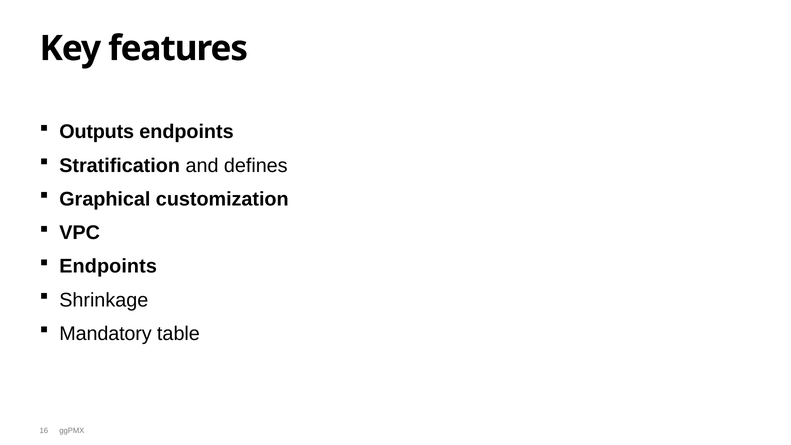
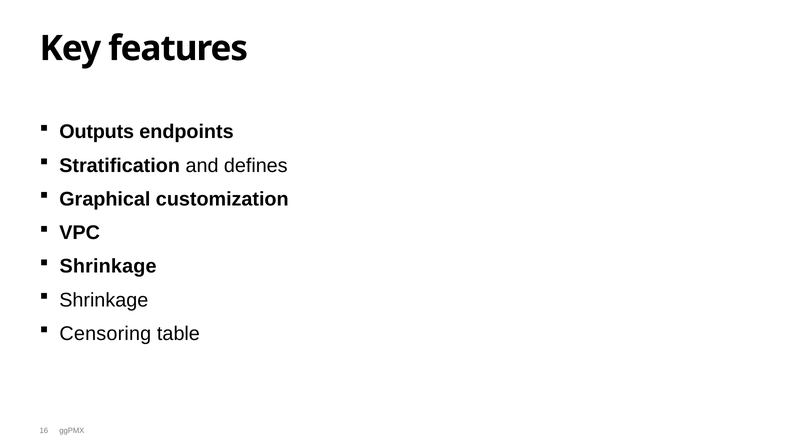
Endpoints at (108, 266): Endpoints -> Shrinkage
Mandatory: Mandatory -> Censoring
